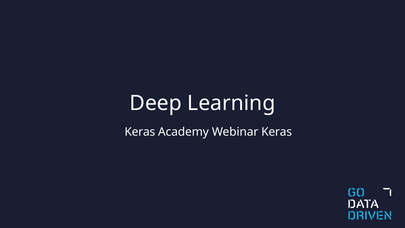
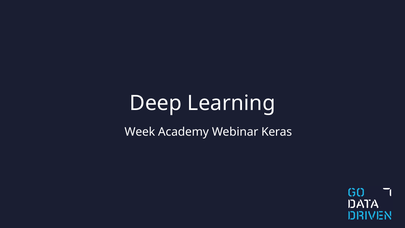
Keras at (140, 132): Keras -> Week
